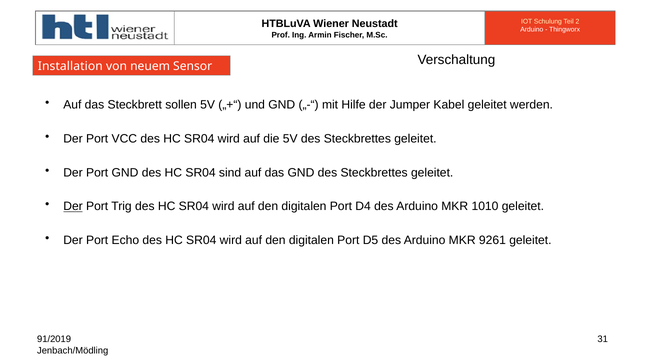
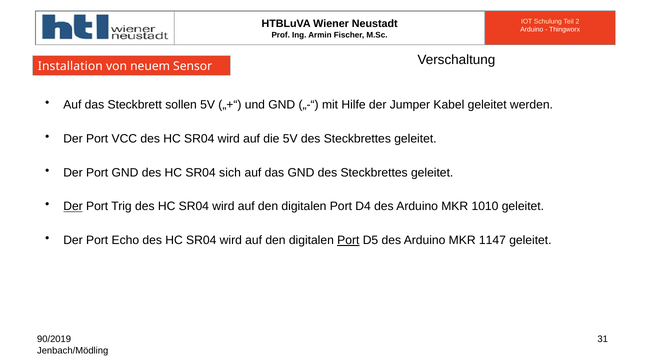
sind: sind -> sich
Port at (348, 240) underline: none -> present
9261: 9261 -> 1147
91/2019: 91/2019 -> 90/2019
